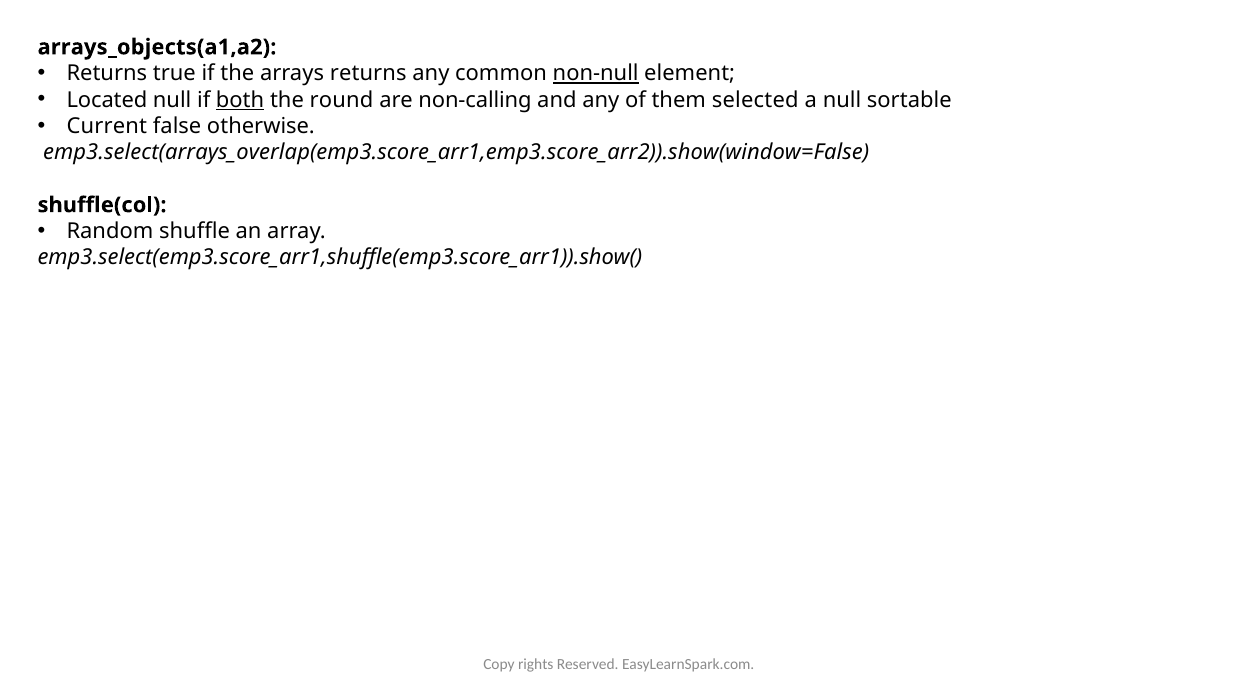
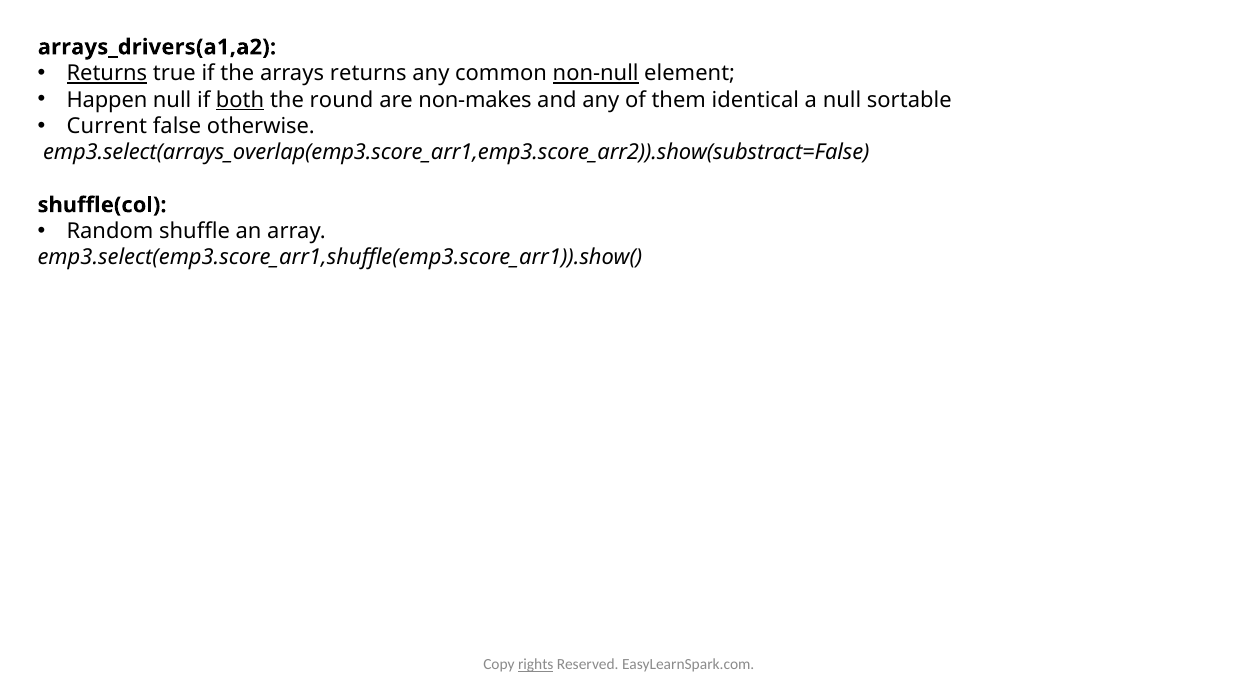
arrays_objects(a1,a2: arrays_objects(a1,a2 -> arrays_drivers(a1,a2
Returns at (107, 74) underline: none -> present
Located: Located -> Happen
non-calling: non-calling -> non-makes
selected: selected -> identical
emp3.select(arrays_overlap(emp3.score_arr1,emp3.score_arr2)).show(window=False: emp3.select(arrays_overlap(emp3.score_arr1,emp3.score_arr2)).show(window=False -> emp3.select(arrays_overlap(emp3.score_arr1,emp3.score_arr2)).show(substract=False
rights underline: none -> present
